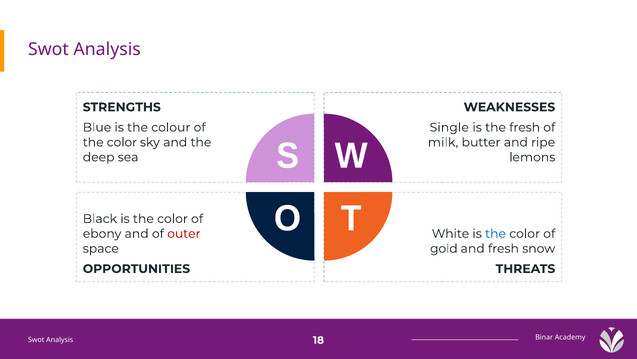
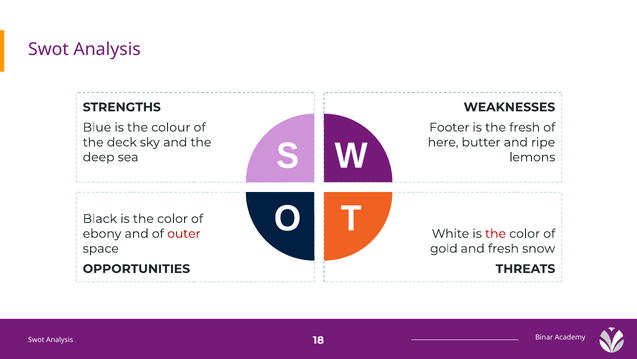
Single: Single -> Footer
color at (122, 142): color -> deck
milk: milk -> here
the at (496, 233) colour: blue -> red
